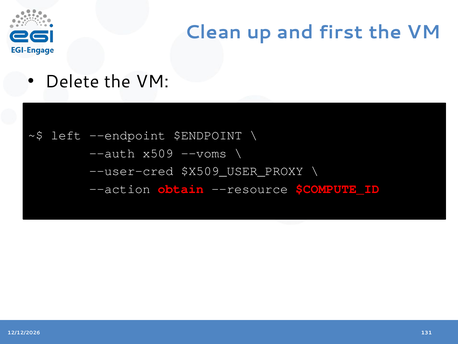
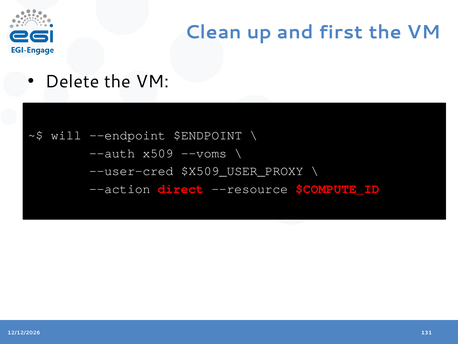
left: left -> will
obtain: obtain -> direct
